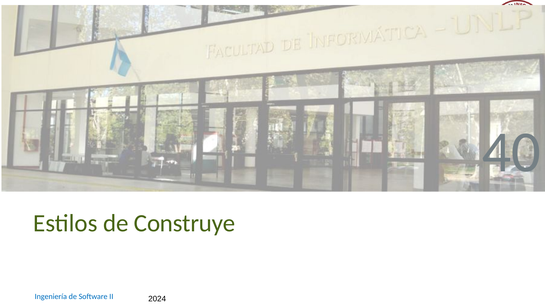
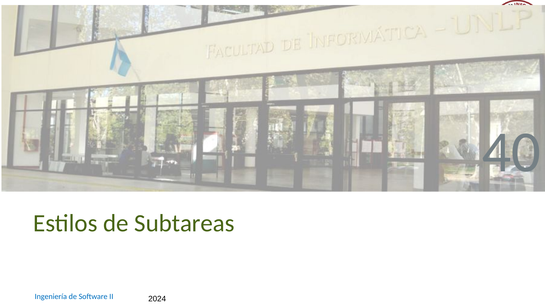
Construye: Construye -> Subtareas
